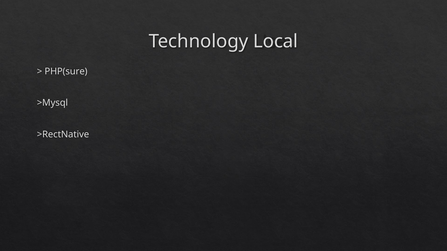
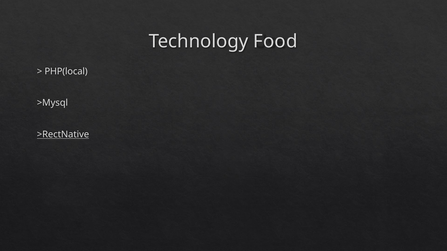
Local: Local -> Food
PHP(sure: PHP(sure -> PHP(local
>RectNative underline: none -> present
